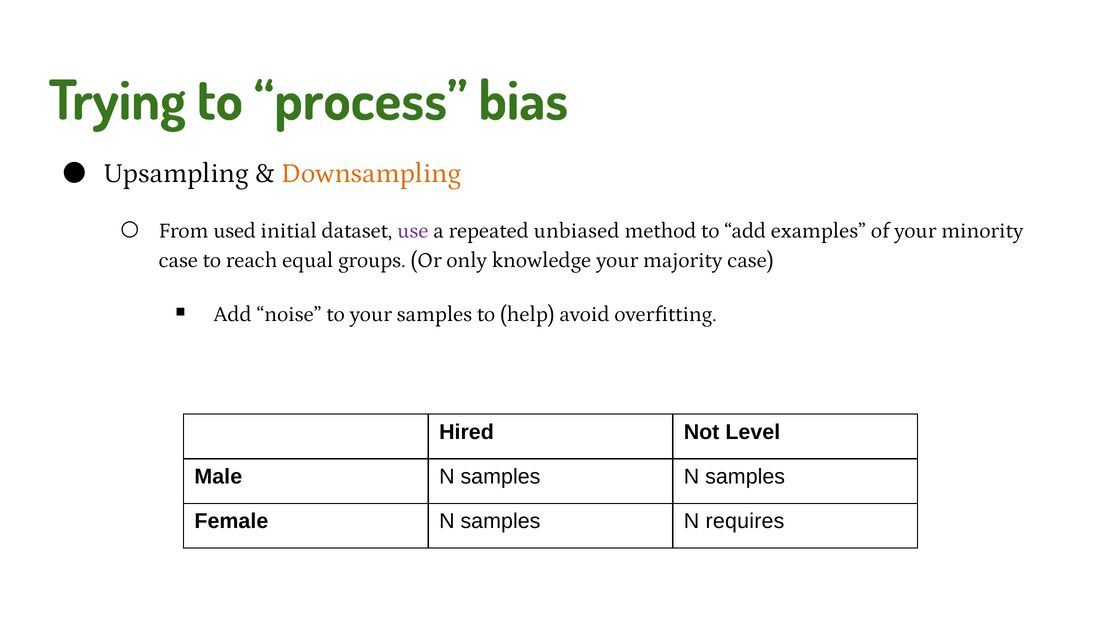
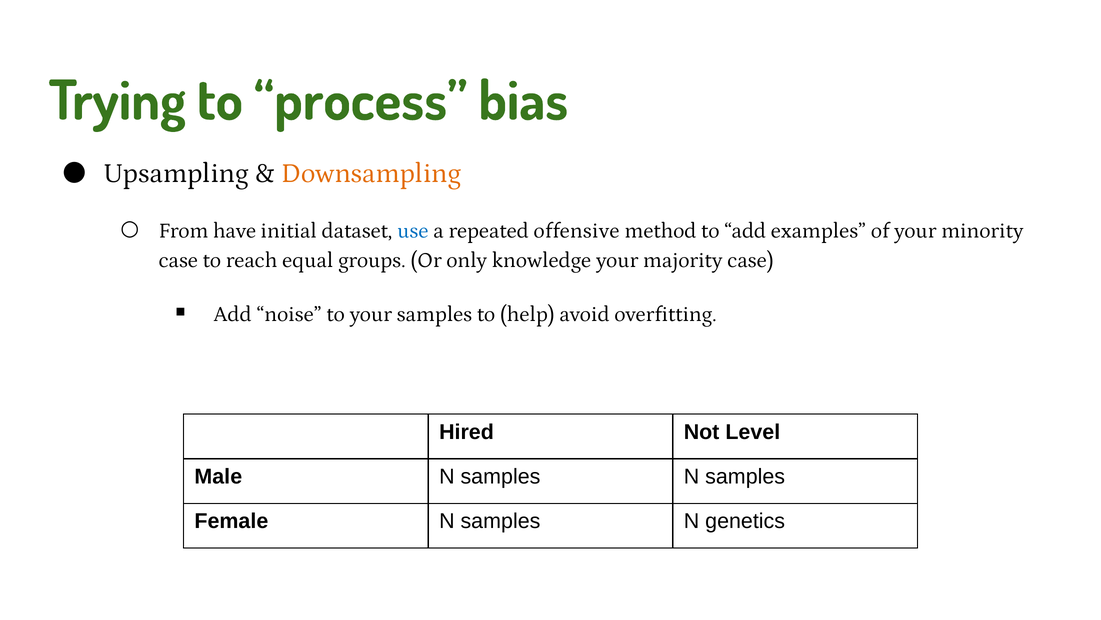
used: used -> have
use colour: purple -> blue
unbiased: unbiased -> offensive
requires: requires -> genetics
